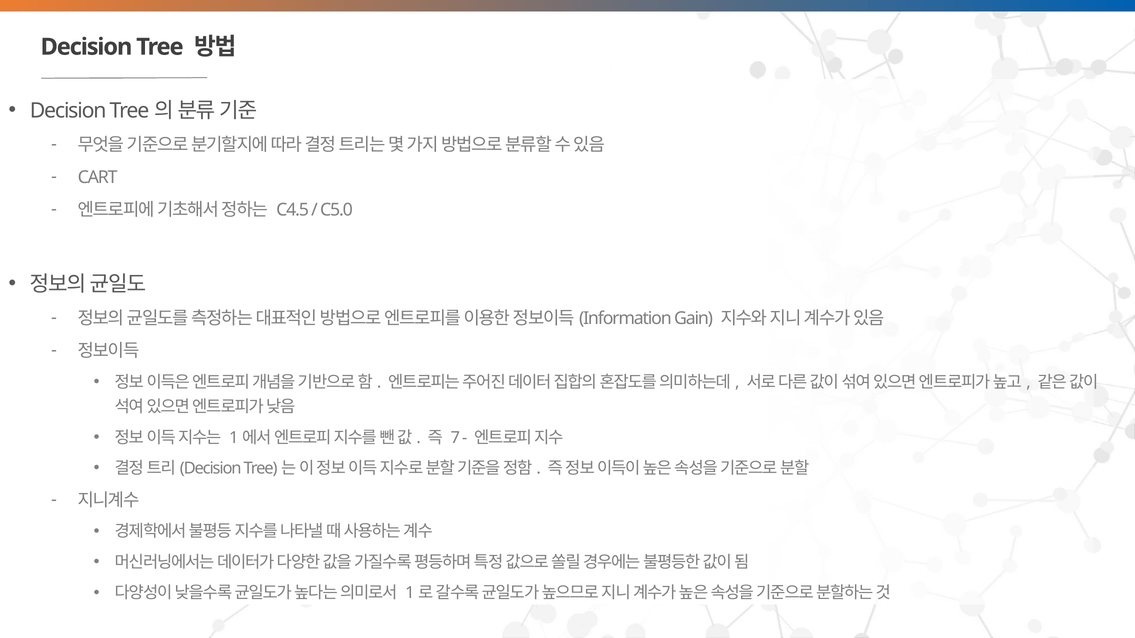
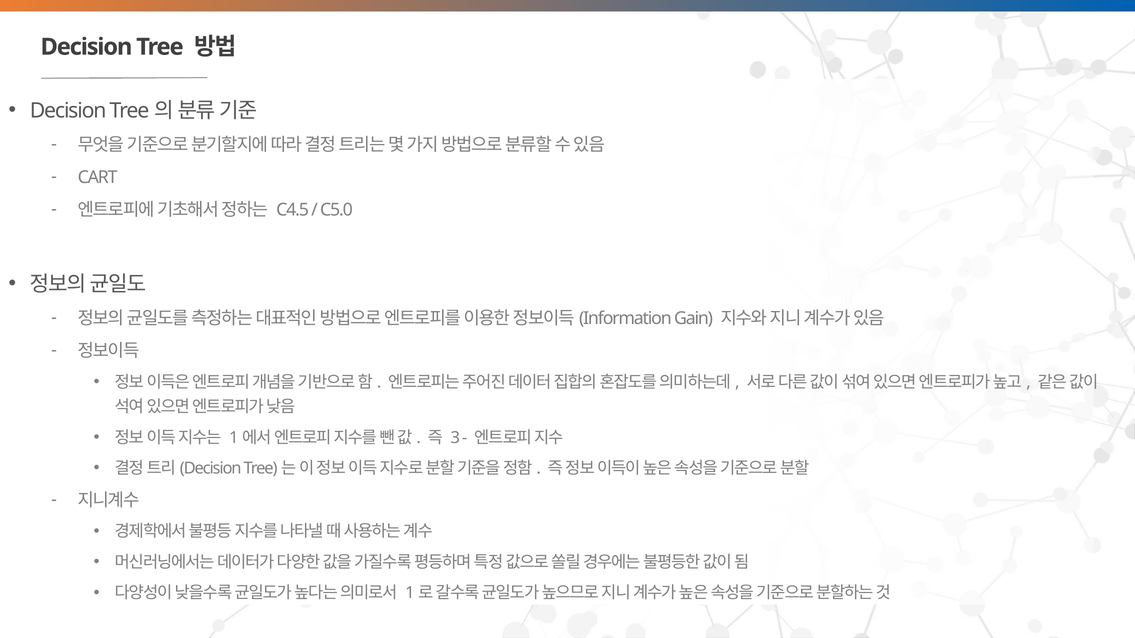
7: 7 -> 3
